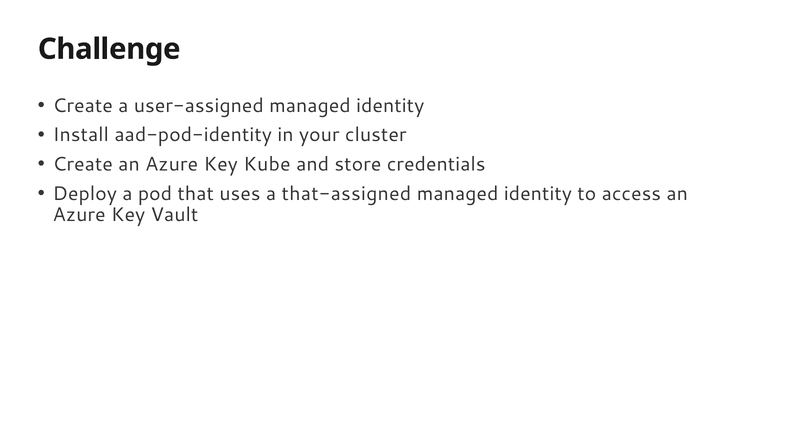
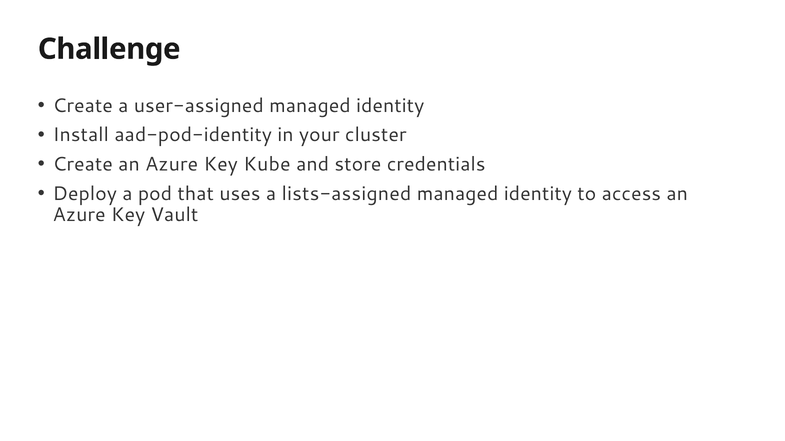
that-assigned: that-assigned -> lists-assigned
